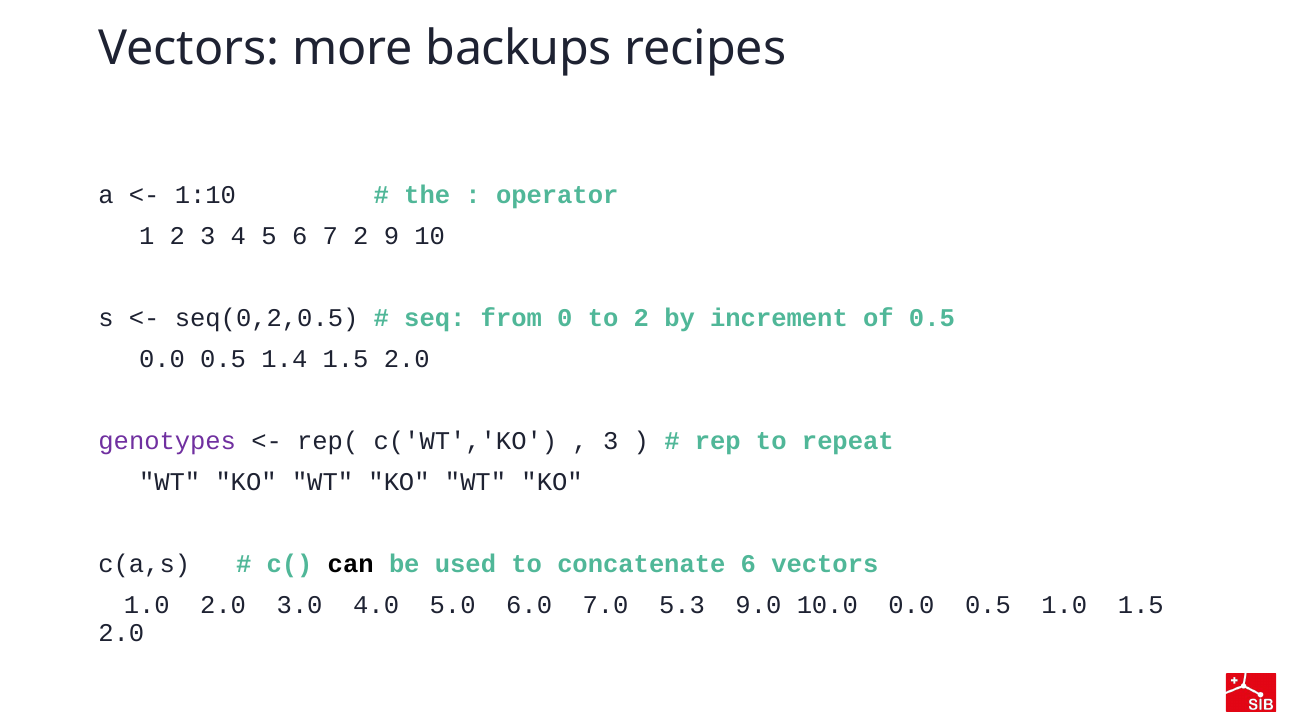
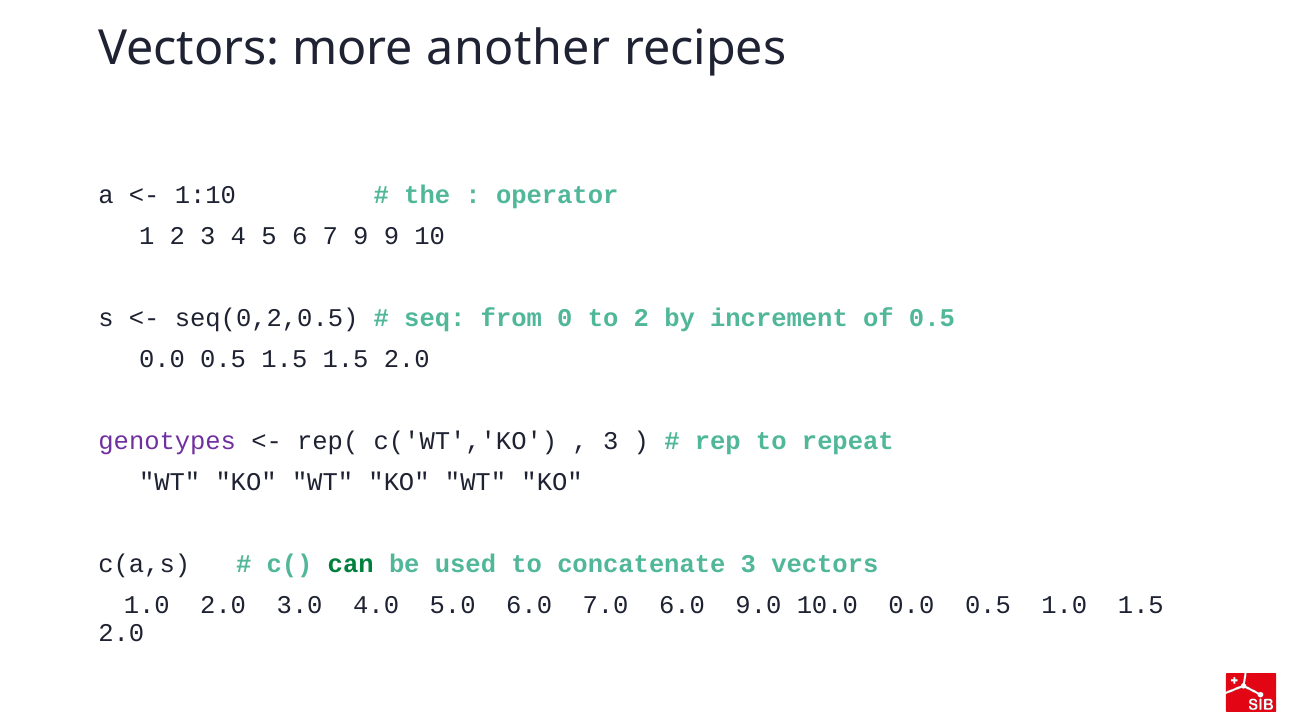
backups: backups -> another
7 2: 2 -> 9
0.5 1.4: 1.4 -> 1.5
can colour: black -> green
concatenate 6: 6 -> 3
7.0 5.3: 5.3 -> 6.0
